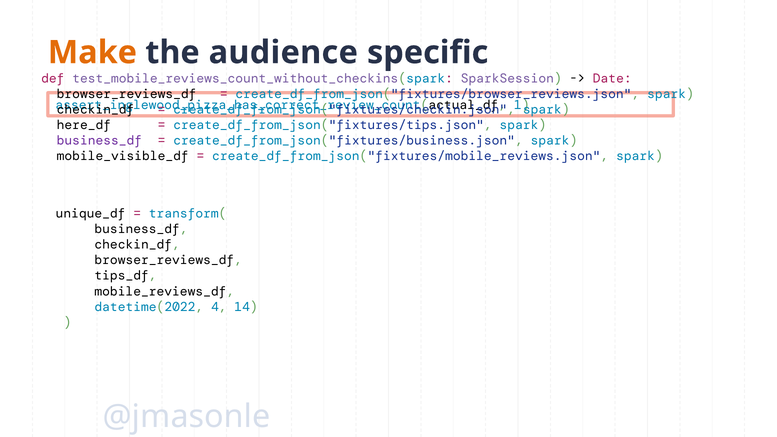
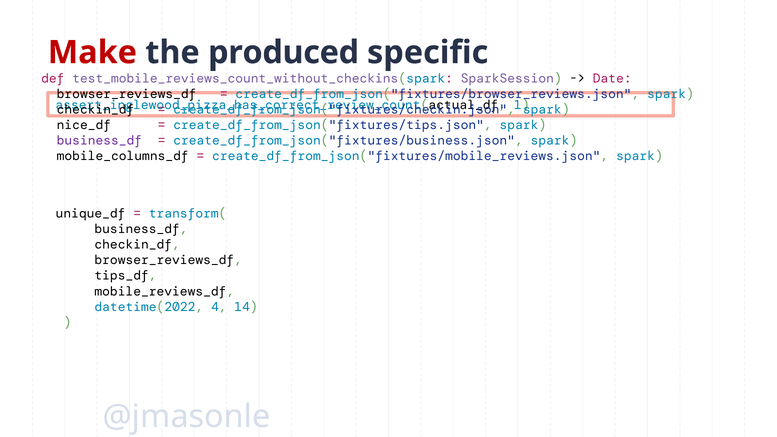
Make colour: orange -> red
audience: audience -> produced
here_df: here_df -> nice_df
mobile_visible_df: mobile_visible_df -> mobile_columns_df
